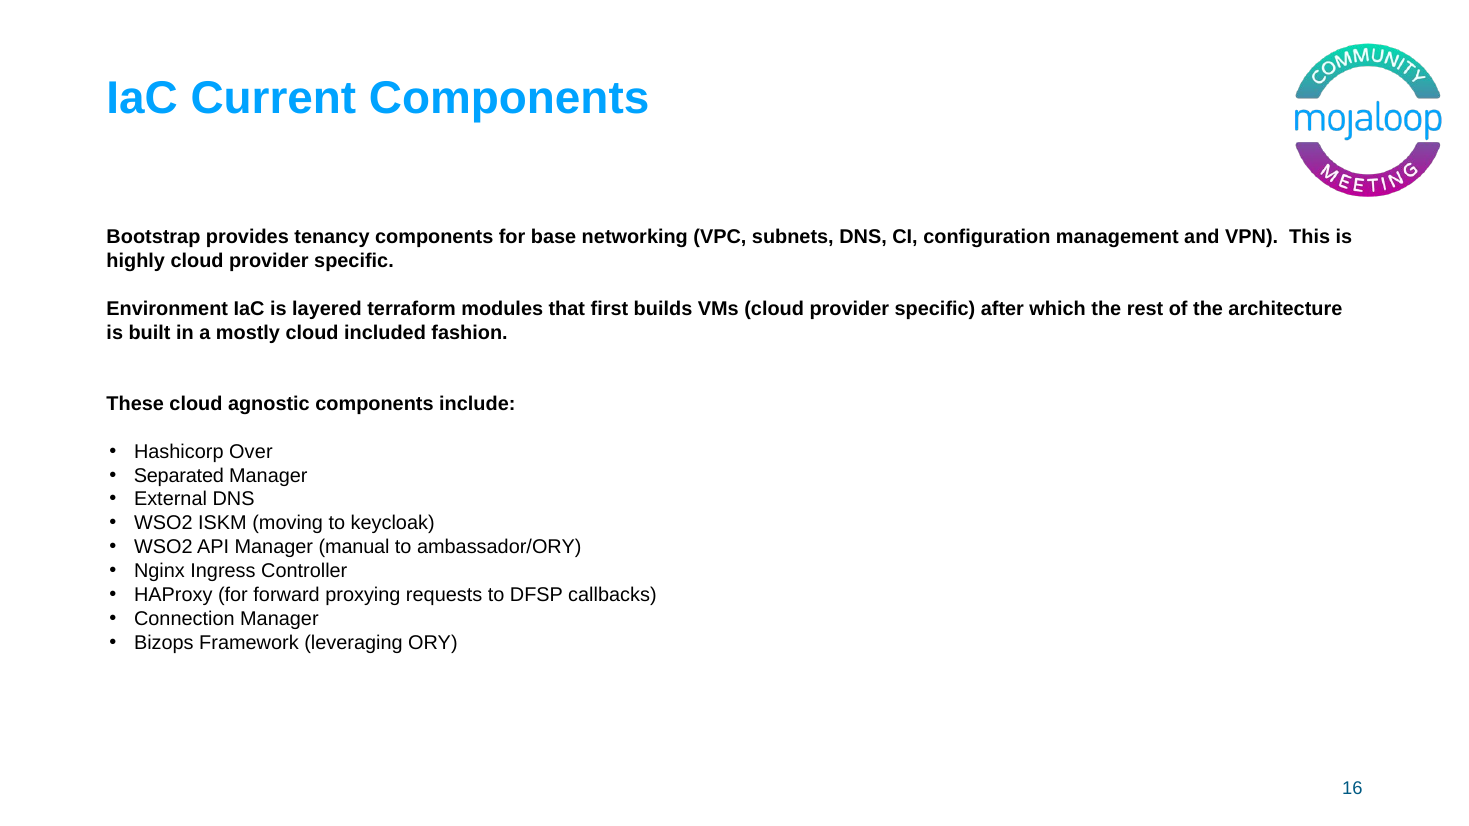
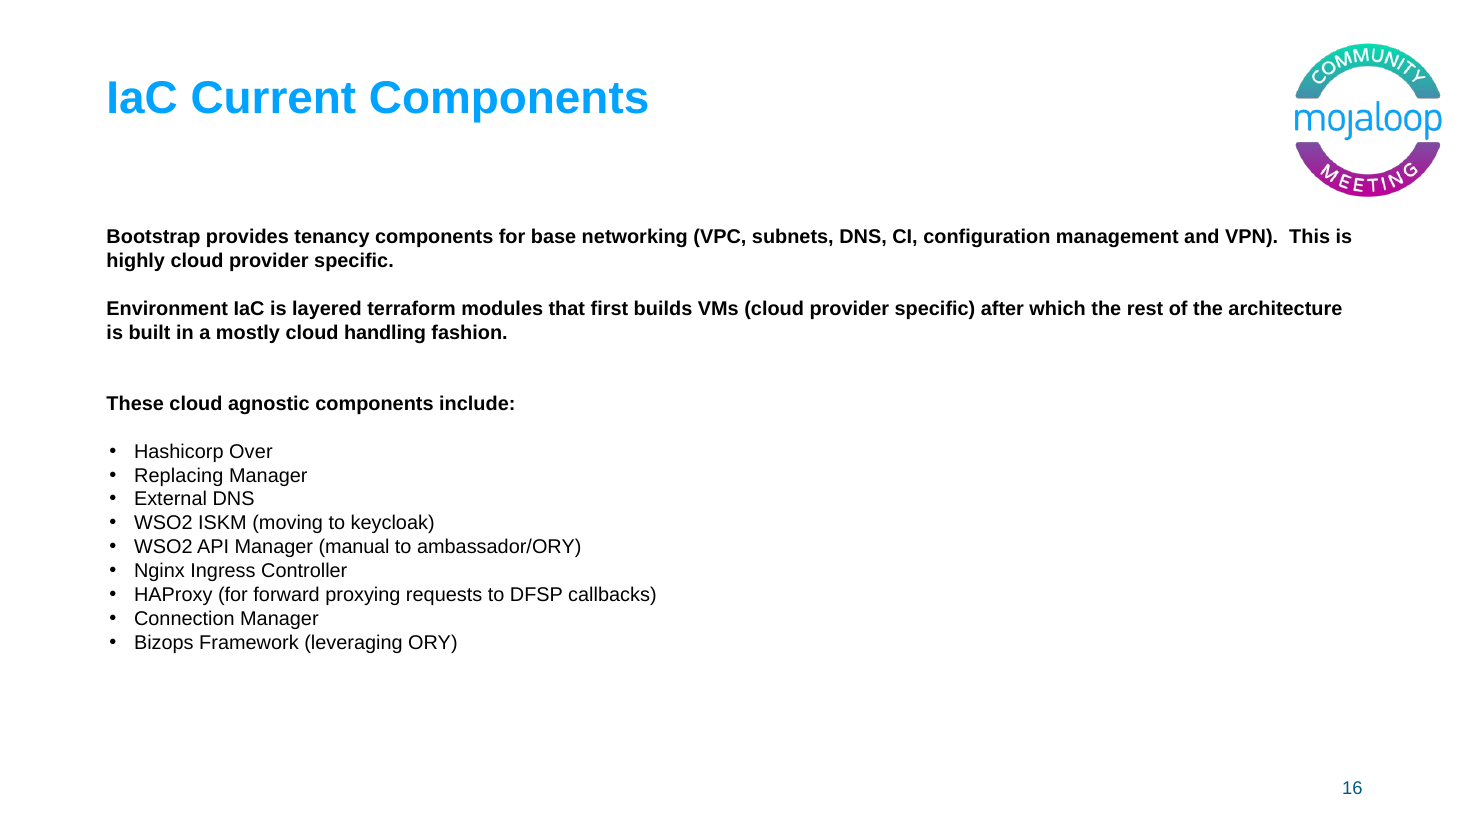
included: included -> handling
Separated: Separated -> Replacing
